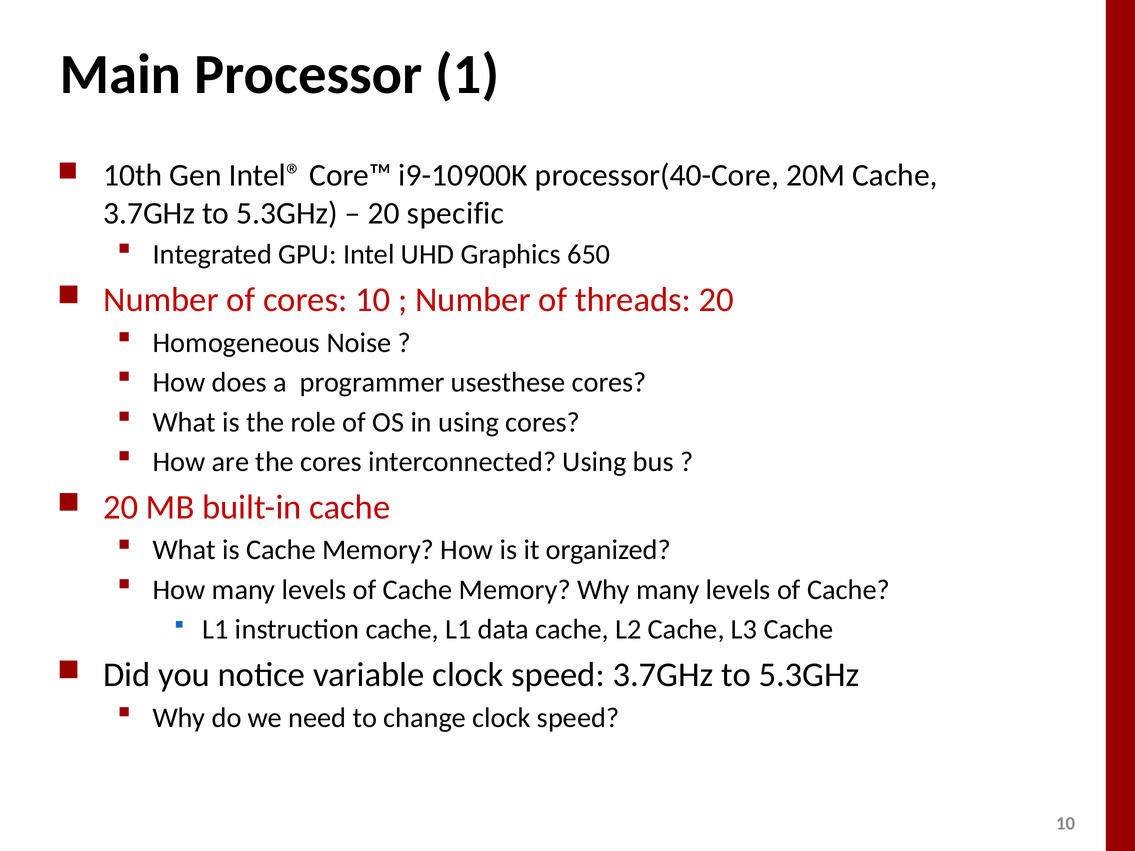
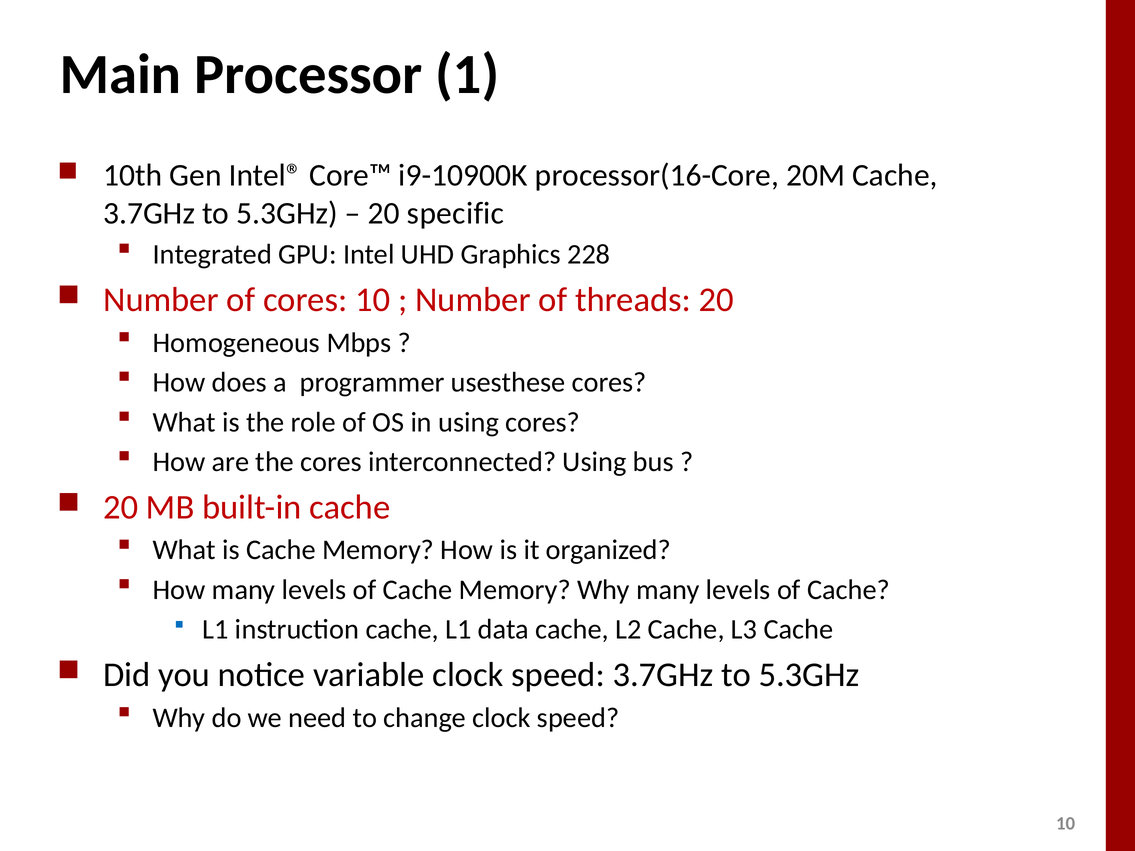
processor(40-Core: processor(40-Core -> processor(16-Core
650: 650 -> 228
Noise: Noise -> Mbps
